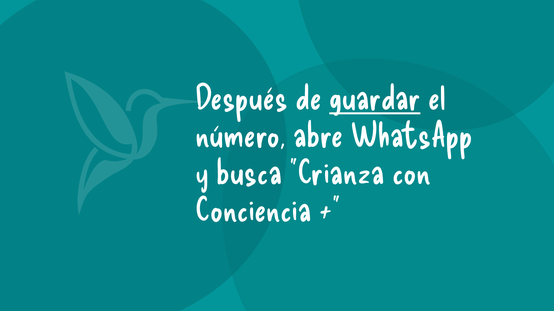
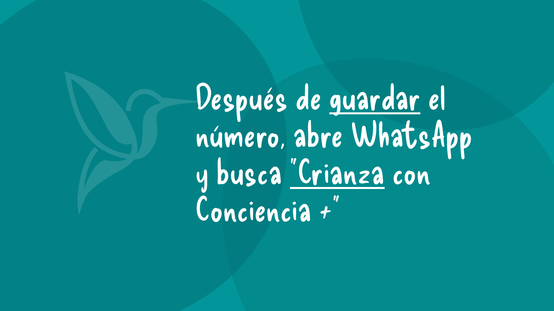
Crianza underline: none -> present
